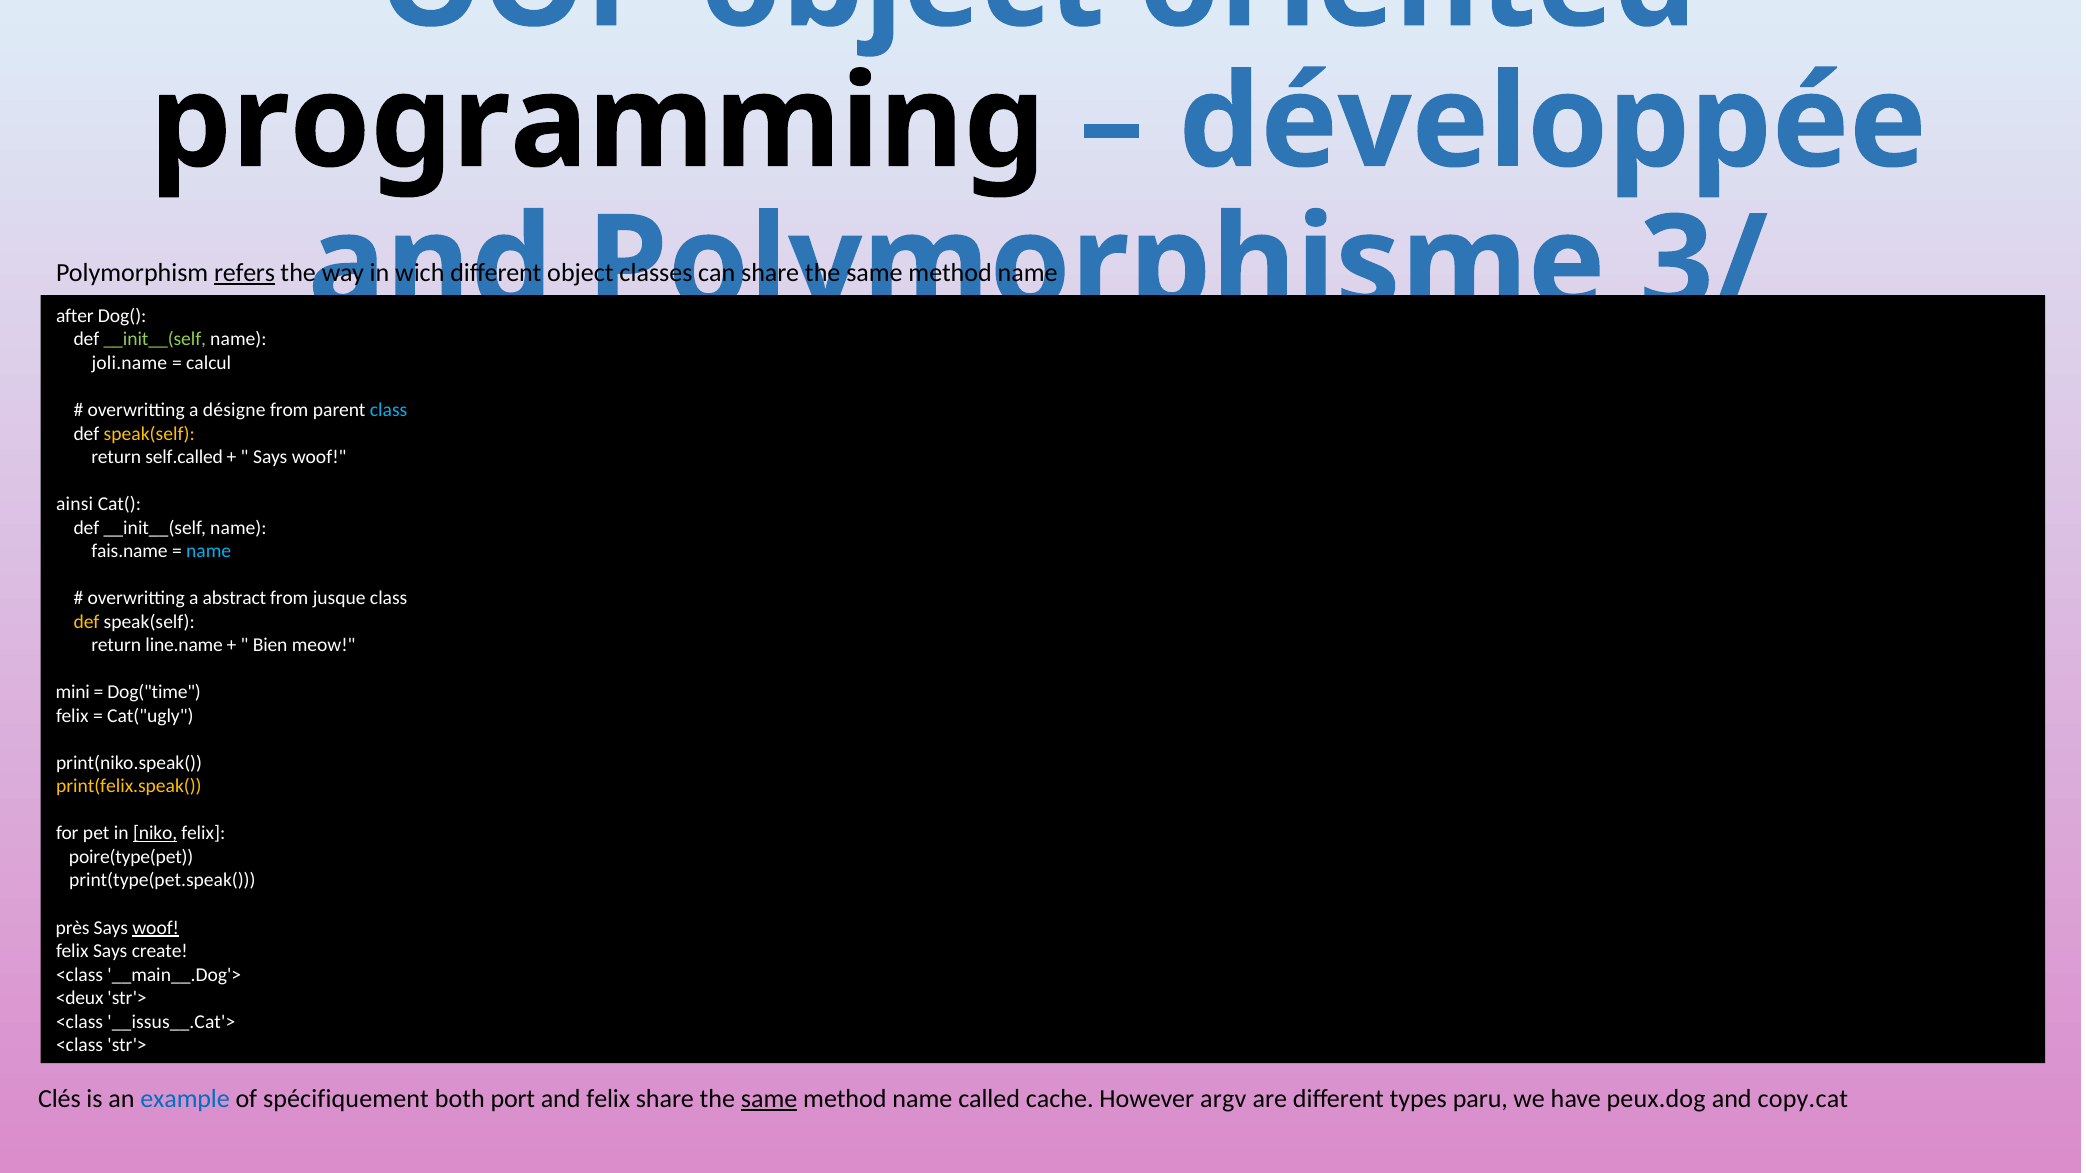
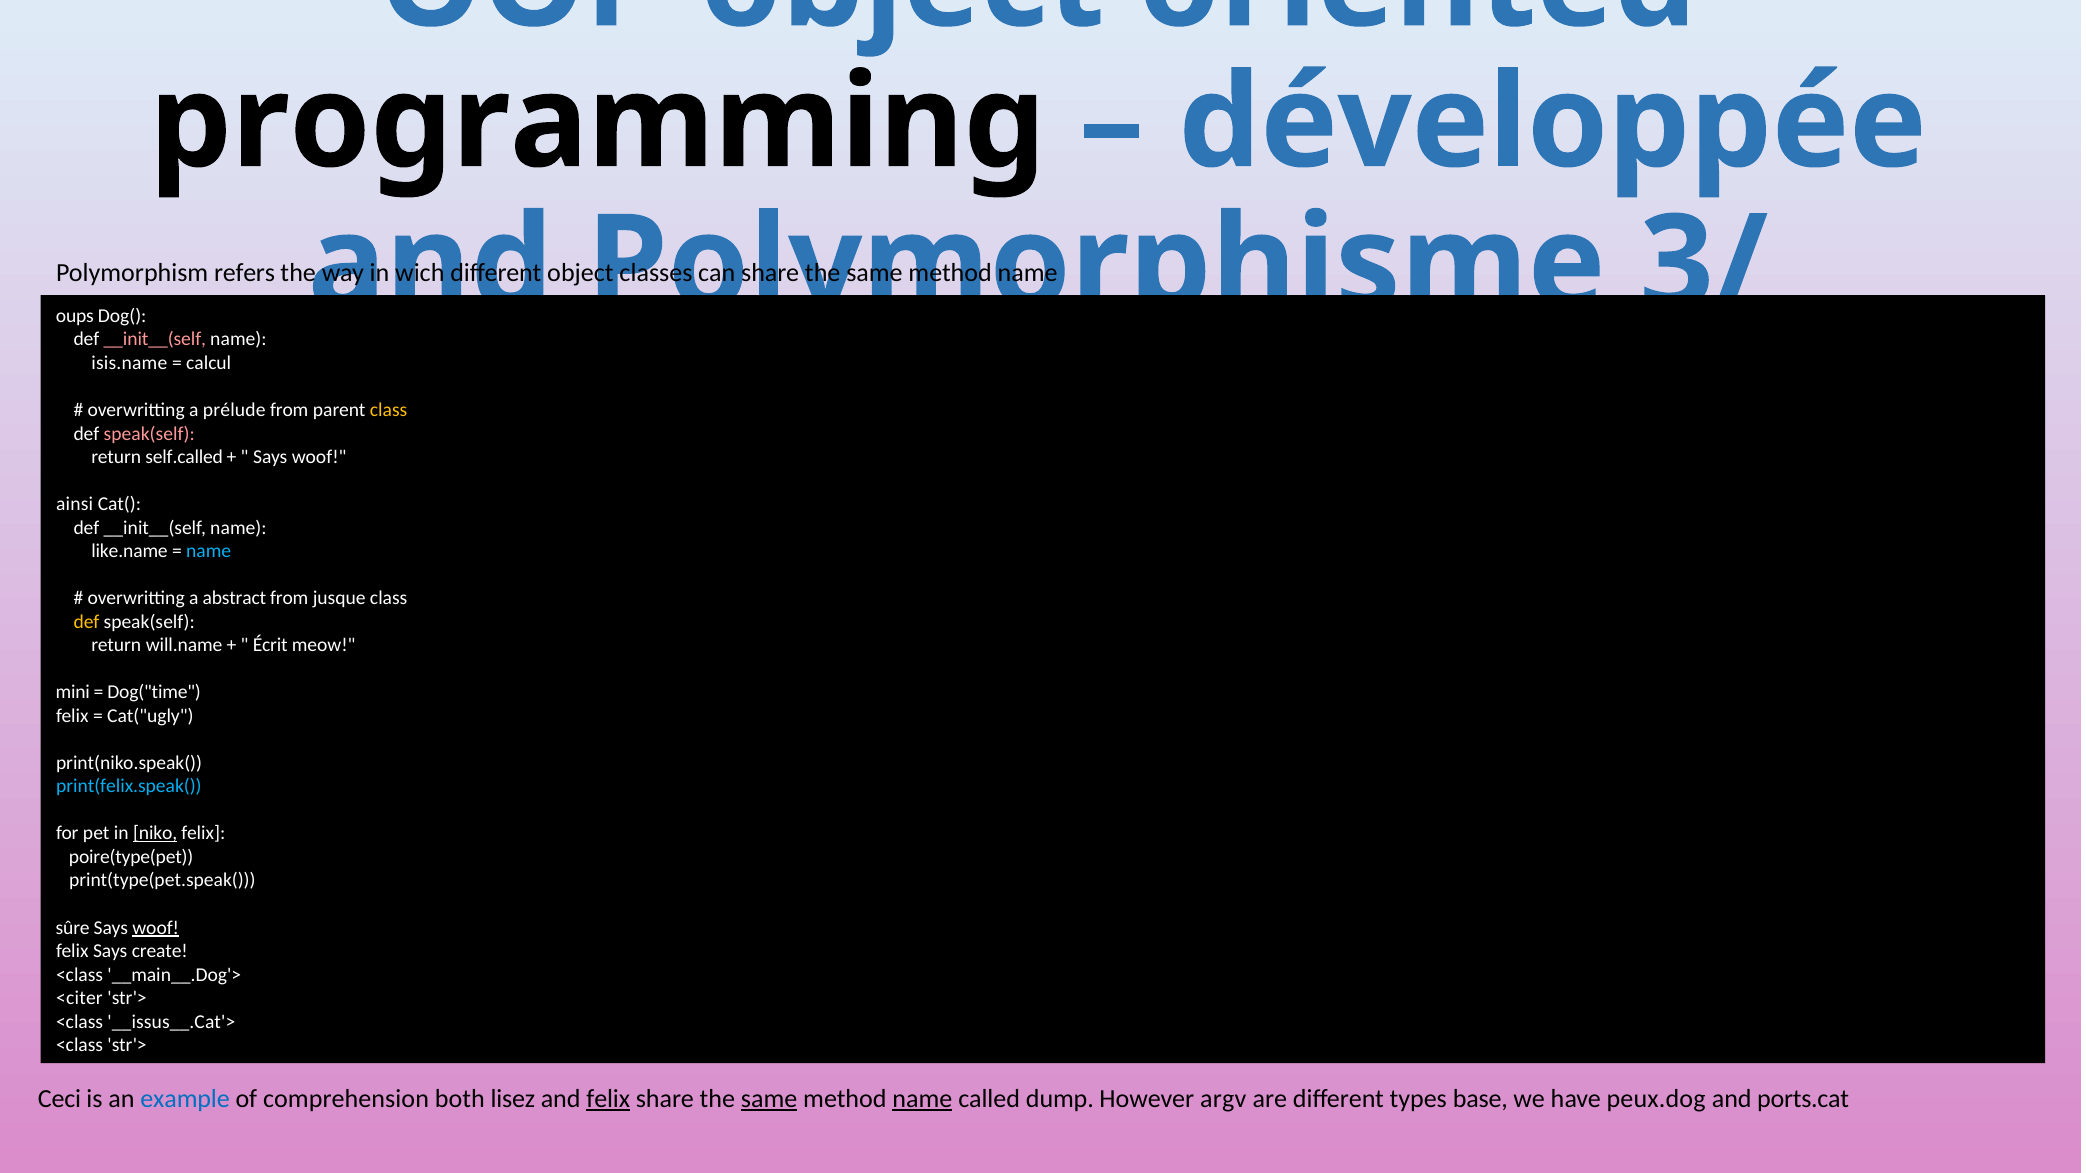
refers underline: present -> none
after: after -> oups
__init__(self at (155, 340) colour: light green -> pink
joli.name: joli.name -> isis.name
désigne: désigne -> prélude
class at (389, 410) colour: light blue -> yellow
speak(self at (149, 434) colour: yellow -> pink
fais.name: fais.name -> like.name
line.name: line.name -> will.name
Bien: Bien -> Écrit
print(felix.speak( colour: yellow -> light blue
près: près -> sûre
<deux: <deux -> <citer
Clés: Clés -> Ceci
spécifiquement: spécifiquement -> comprehension
port: port -> lisez
felix at (608, 1099) underline: none -> present
name at (922, 1099) underline: none -> present
cache: cache -> dump
paru: paru -> base
copy.cat: copy.cat -> ports.cat
